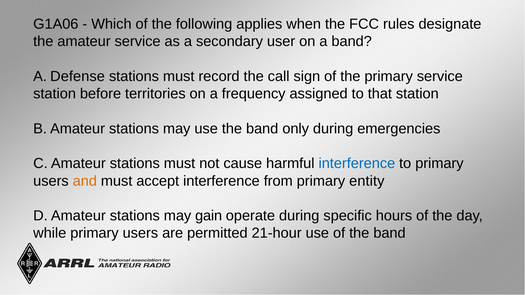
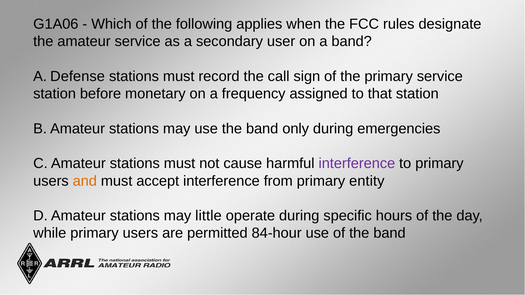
territories: territories -> monetary
interference at (357, 164) colour: blue -> purple
gain: gain -> little
21-hour: 21-hour -> 84-hour
